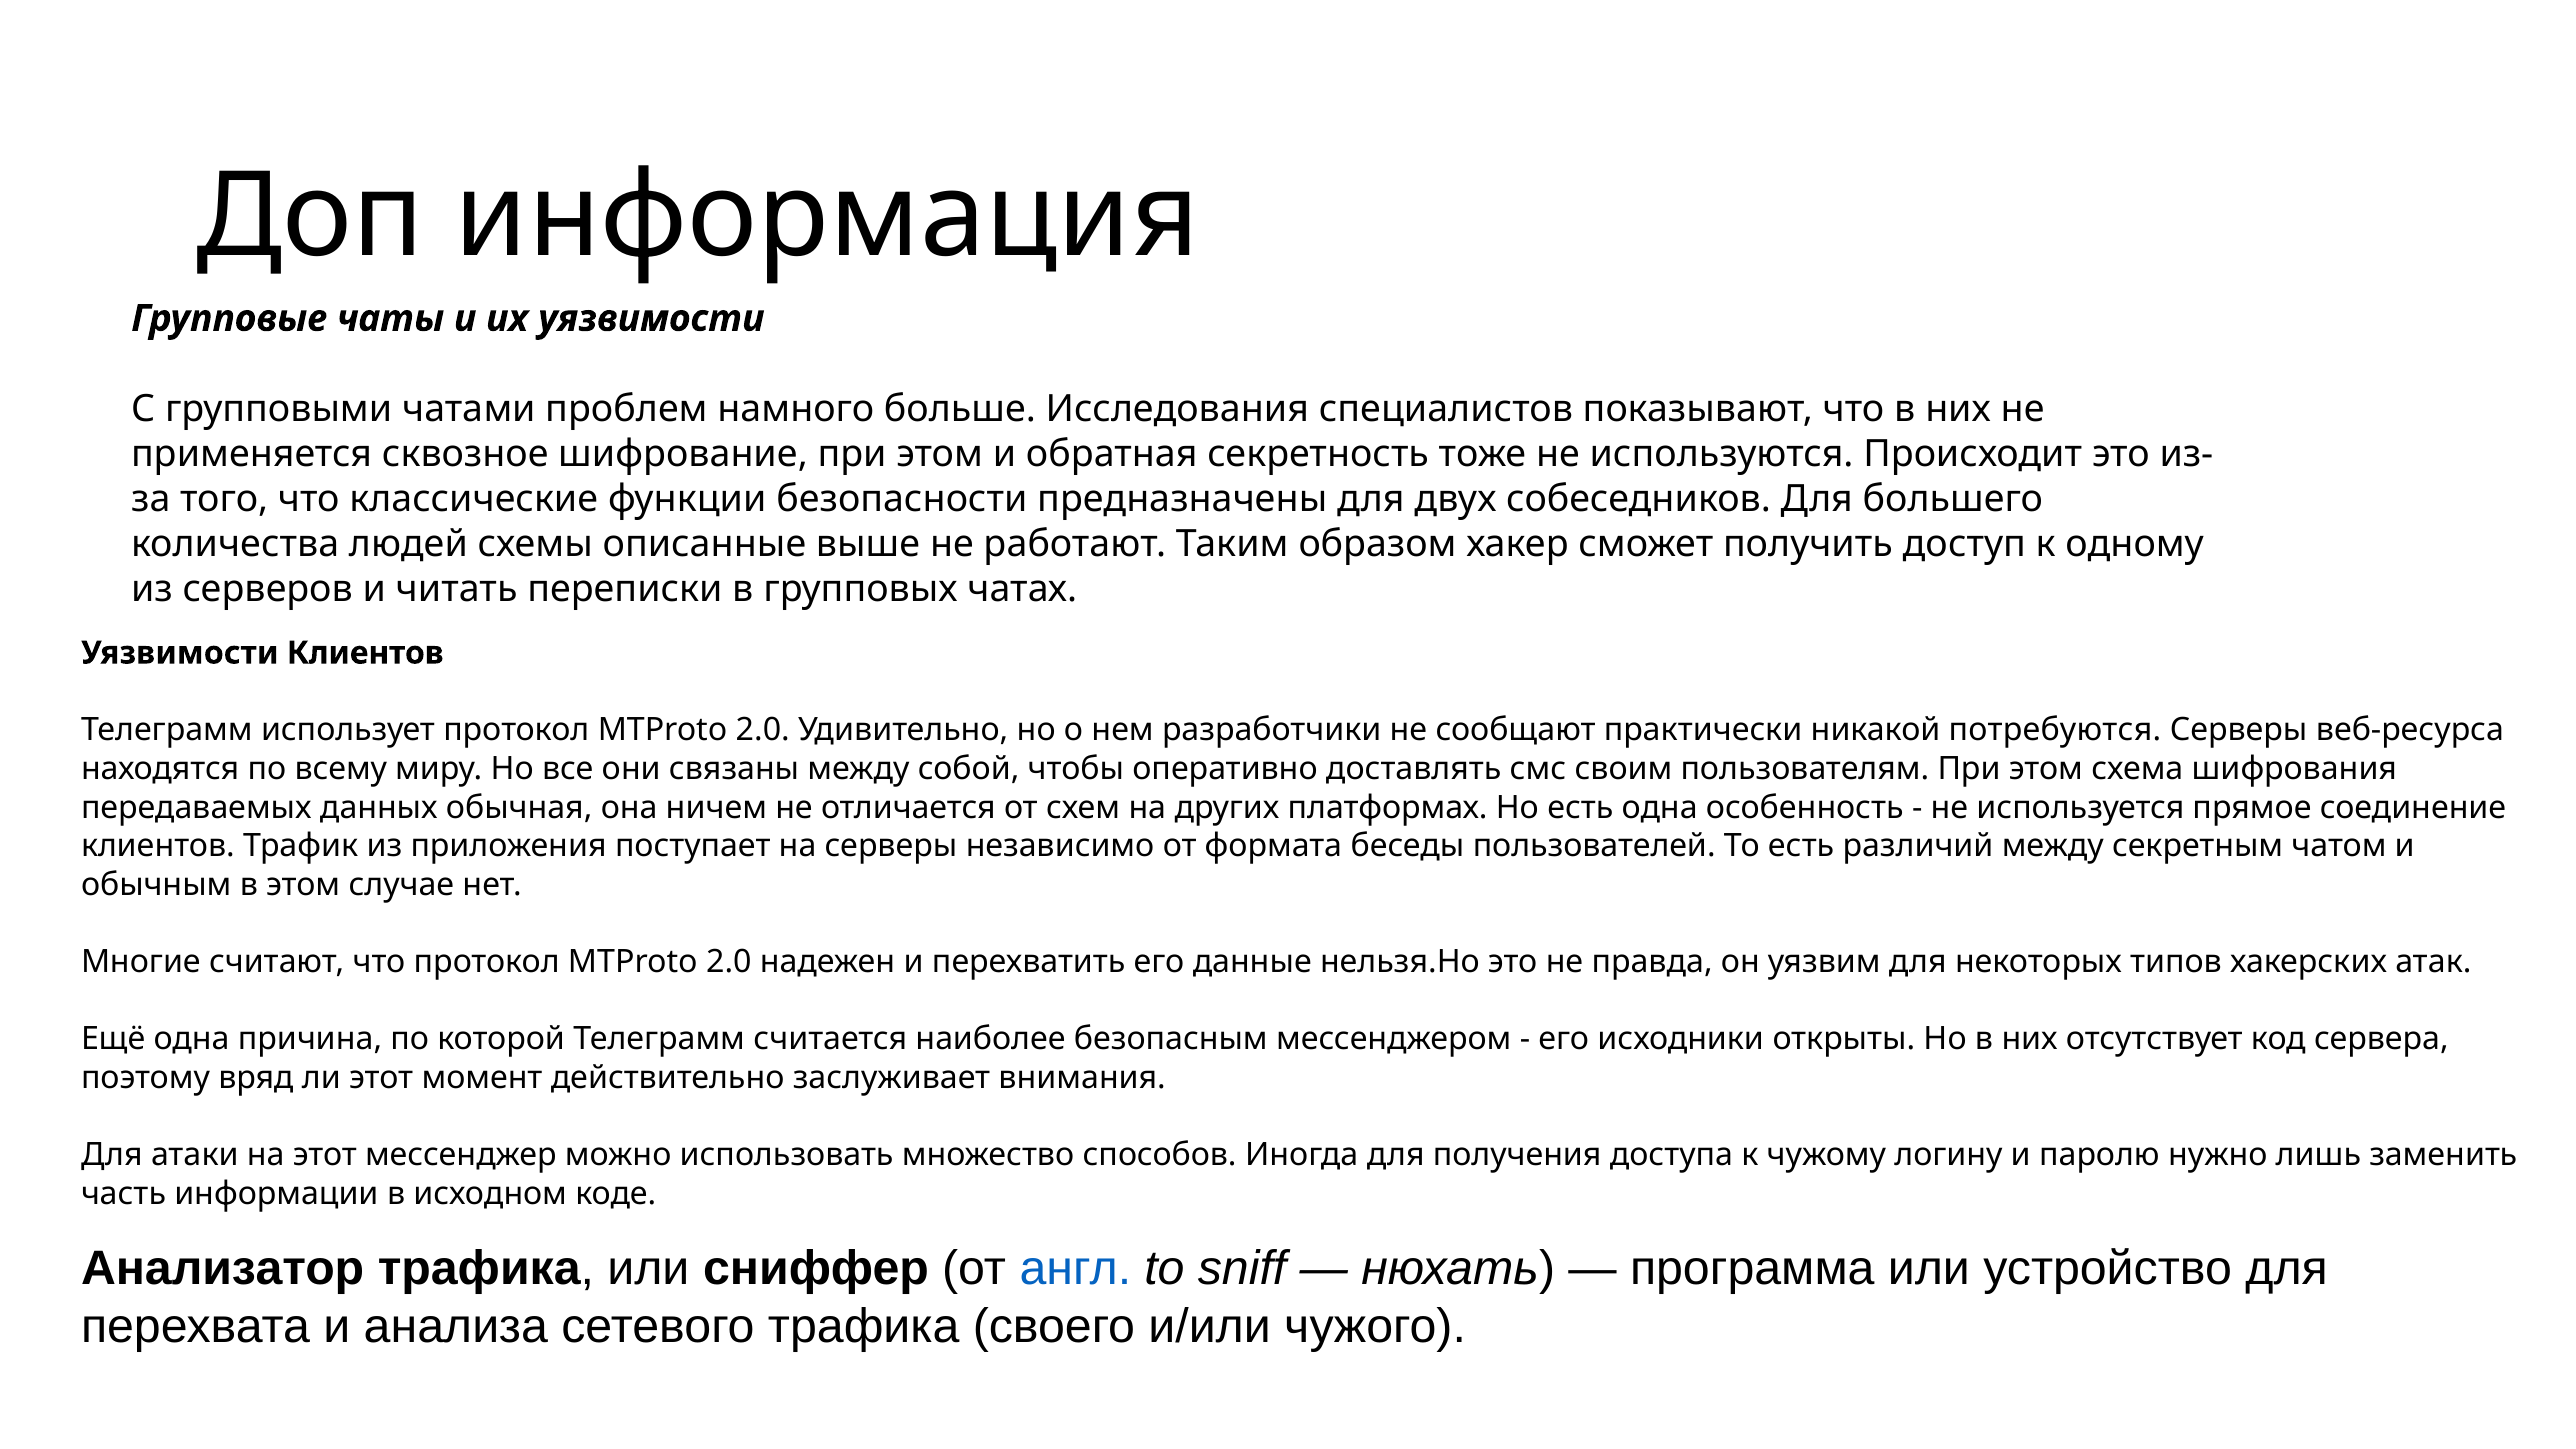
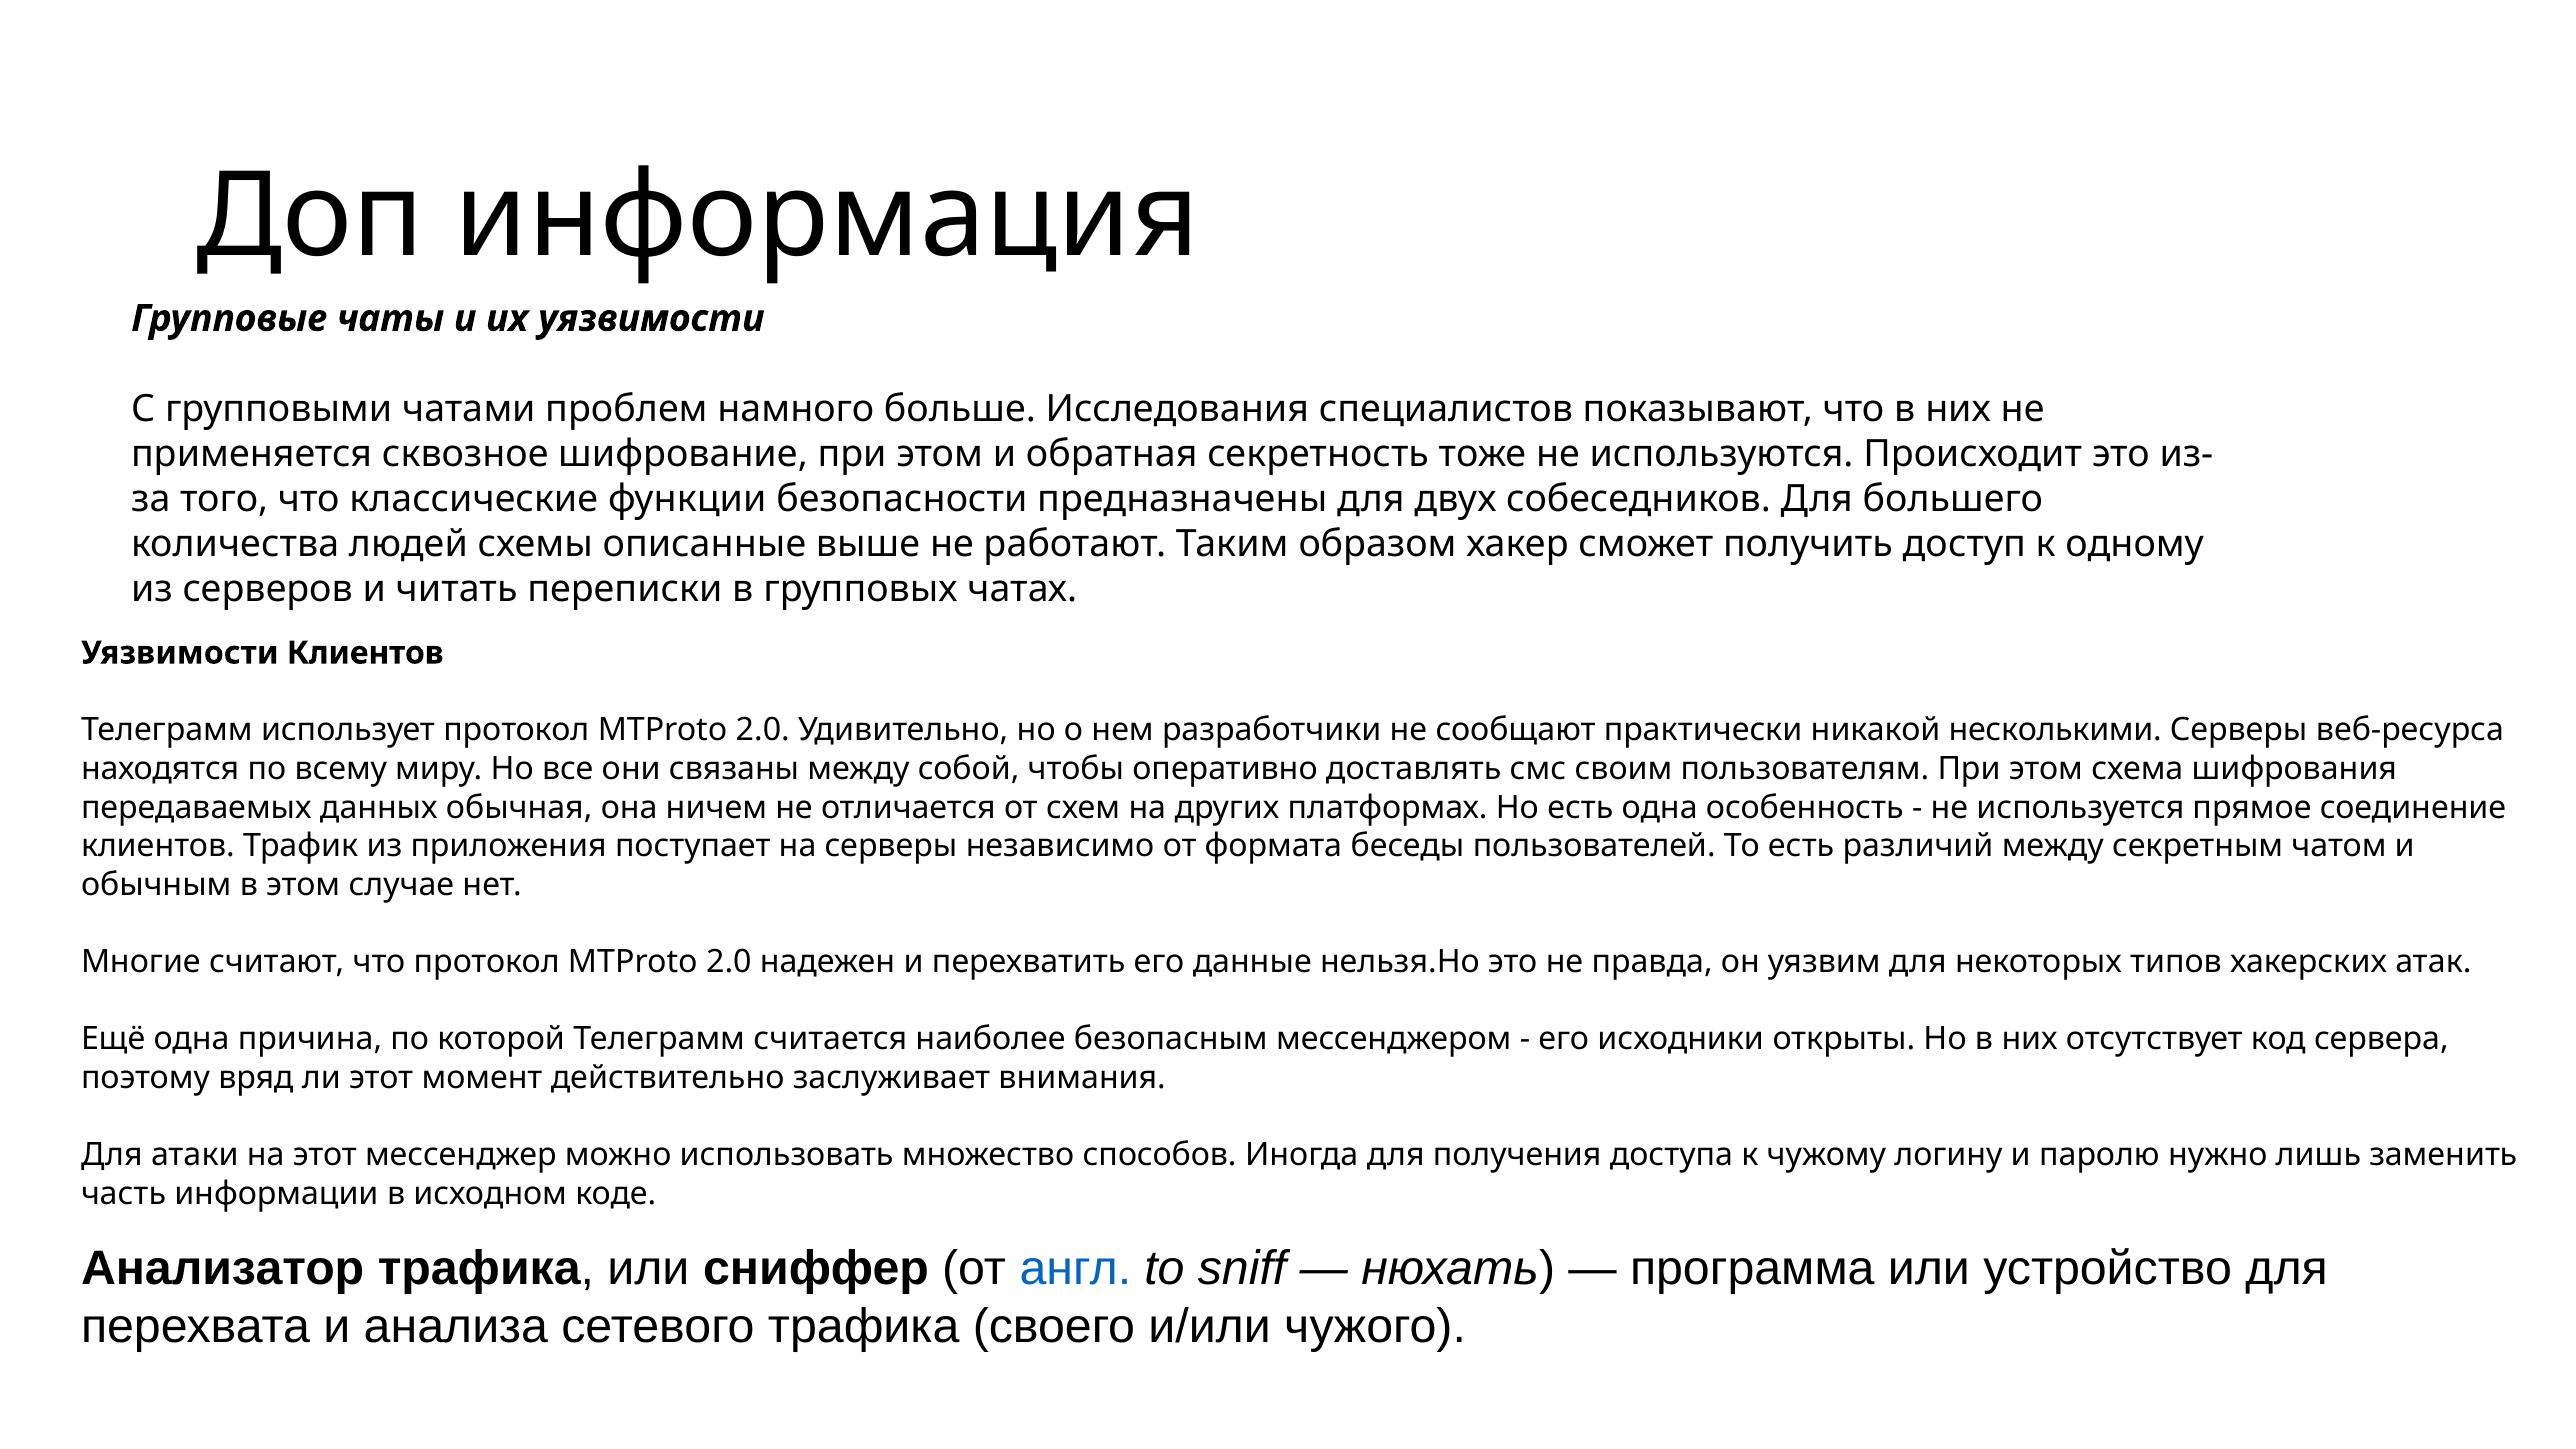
потребуются: потребуются -> несколькими
